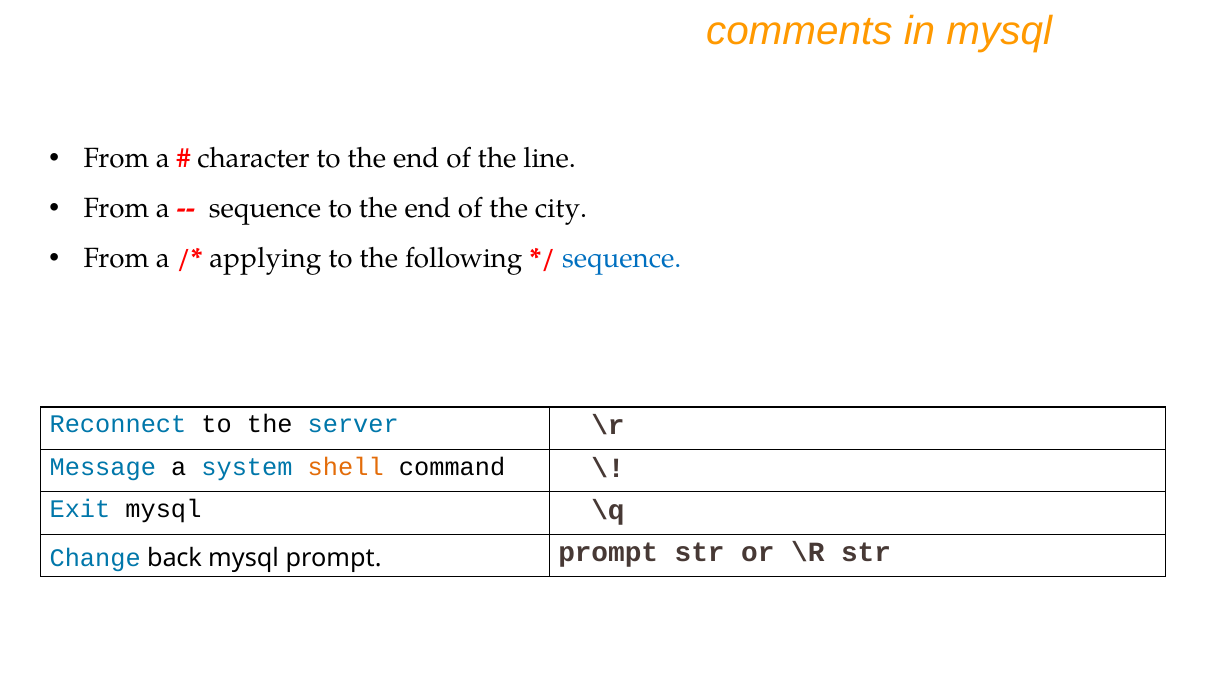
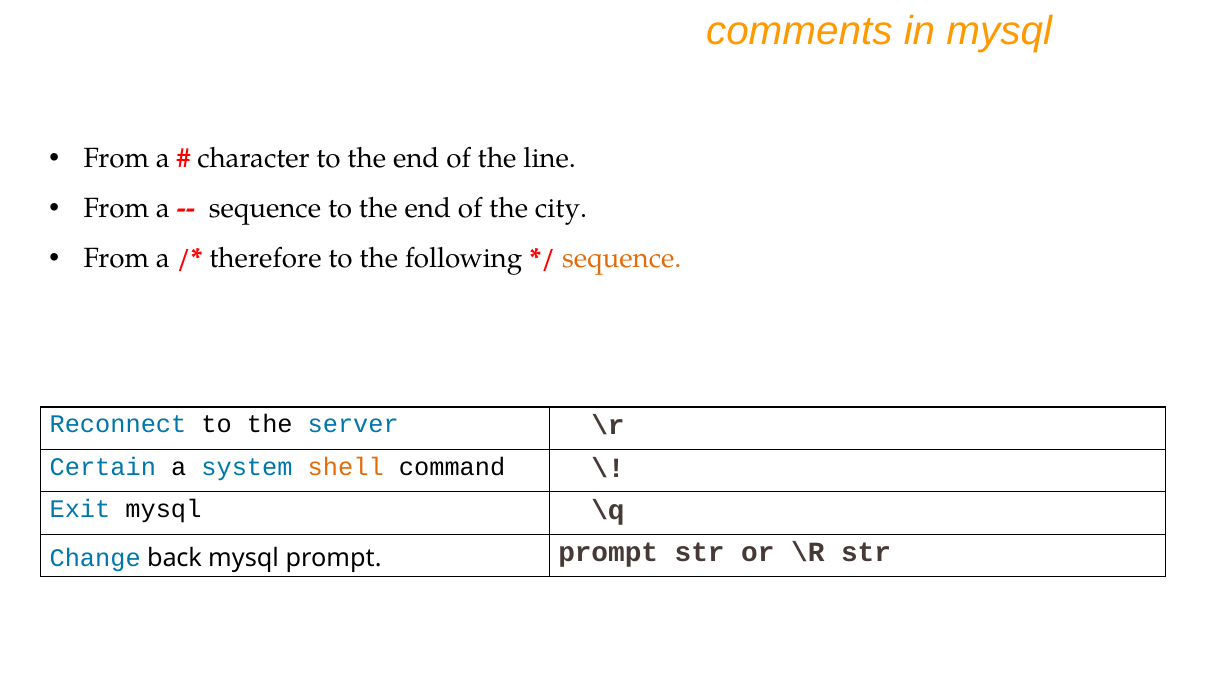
applying: applying -> therefore
sequence at (622, 259) colour: blue -> orange
Message: Message -> Certain
